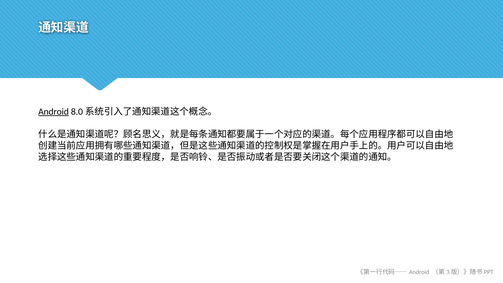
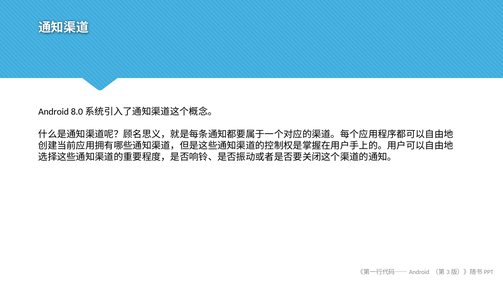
Android underline: present -> none
